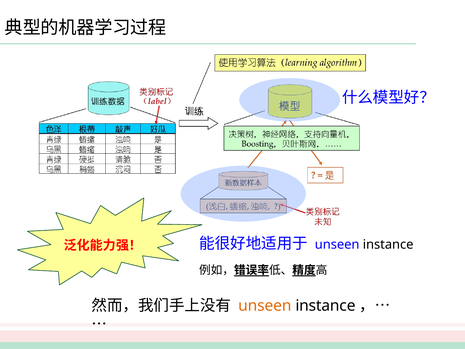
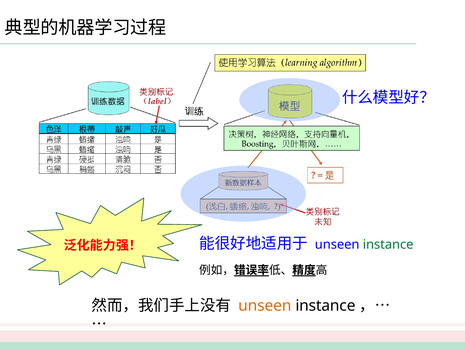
instance at (388, 244) colour: black -> green
